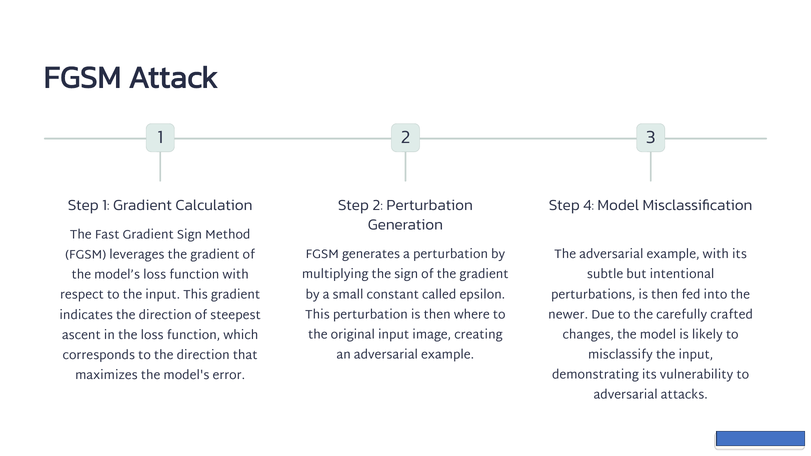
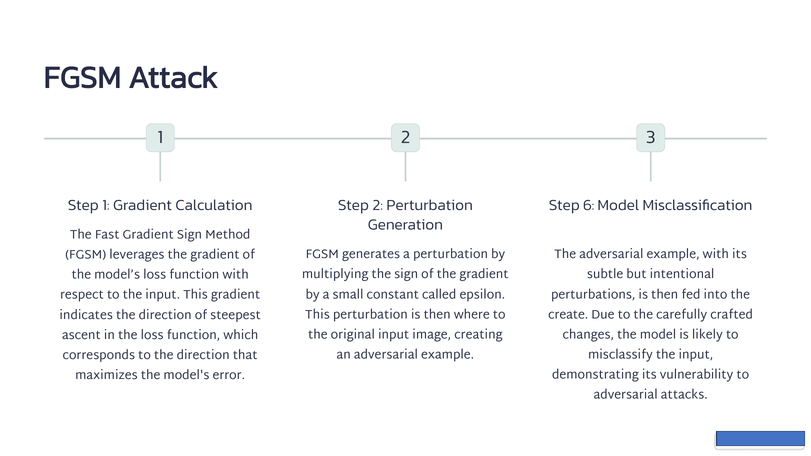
4: 4 -> 6
newer: newer -> create
